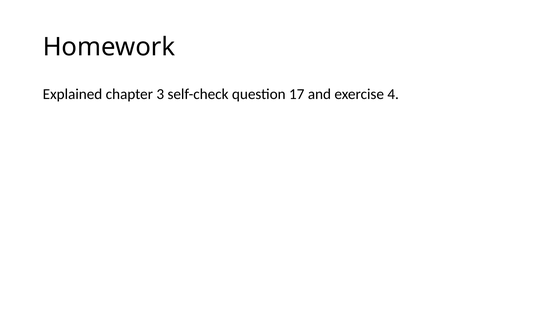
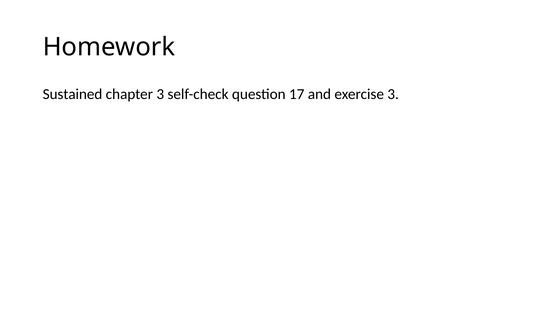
Explained: Explained -> Sustained
exercise 4: 4 -> 3
